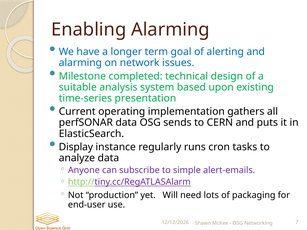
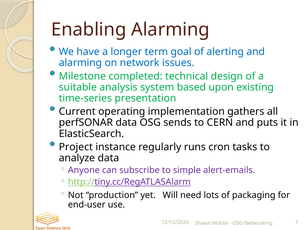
Display: Display -> Project
